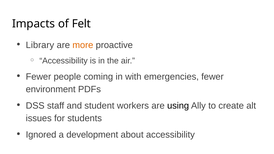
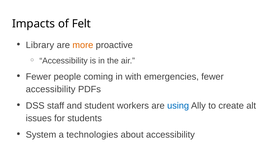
environment at (51, 89): environment -> accessibility
using colour: black -> blue
Ignored: Ignored -> System
development: development -> technologies
